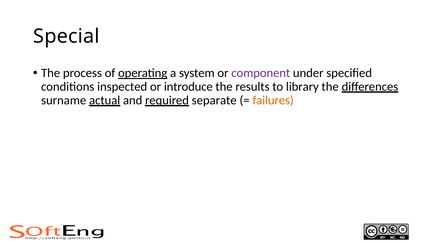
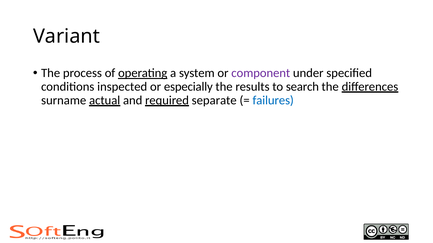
Special: Special -> Variant
introduce: introduce -> especially
library: library -> search
failures colour: orange -> blue
